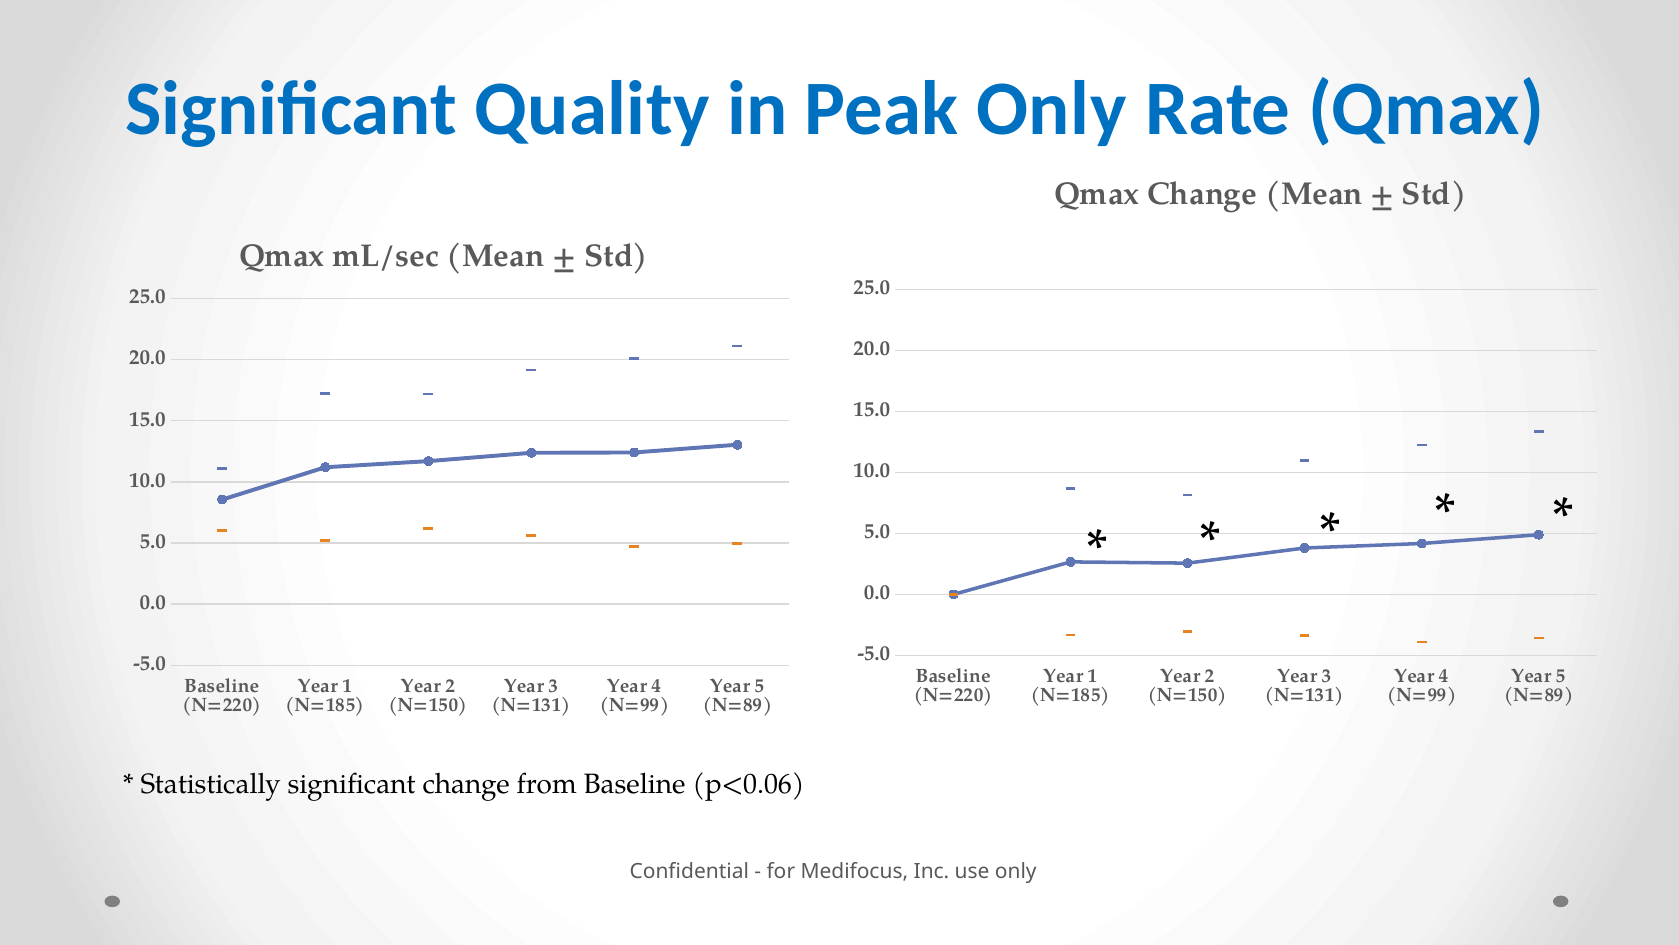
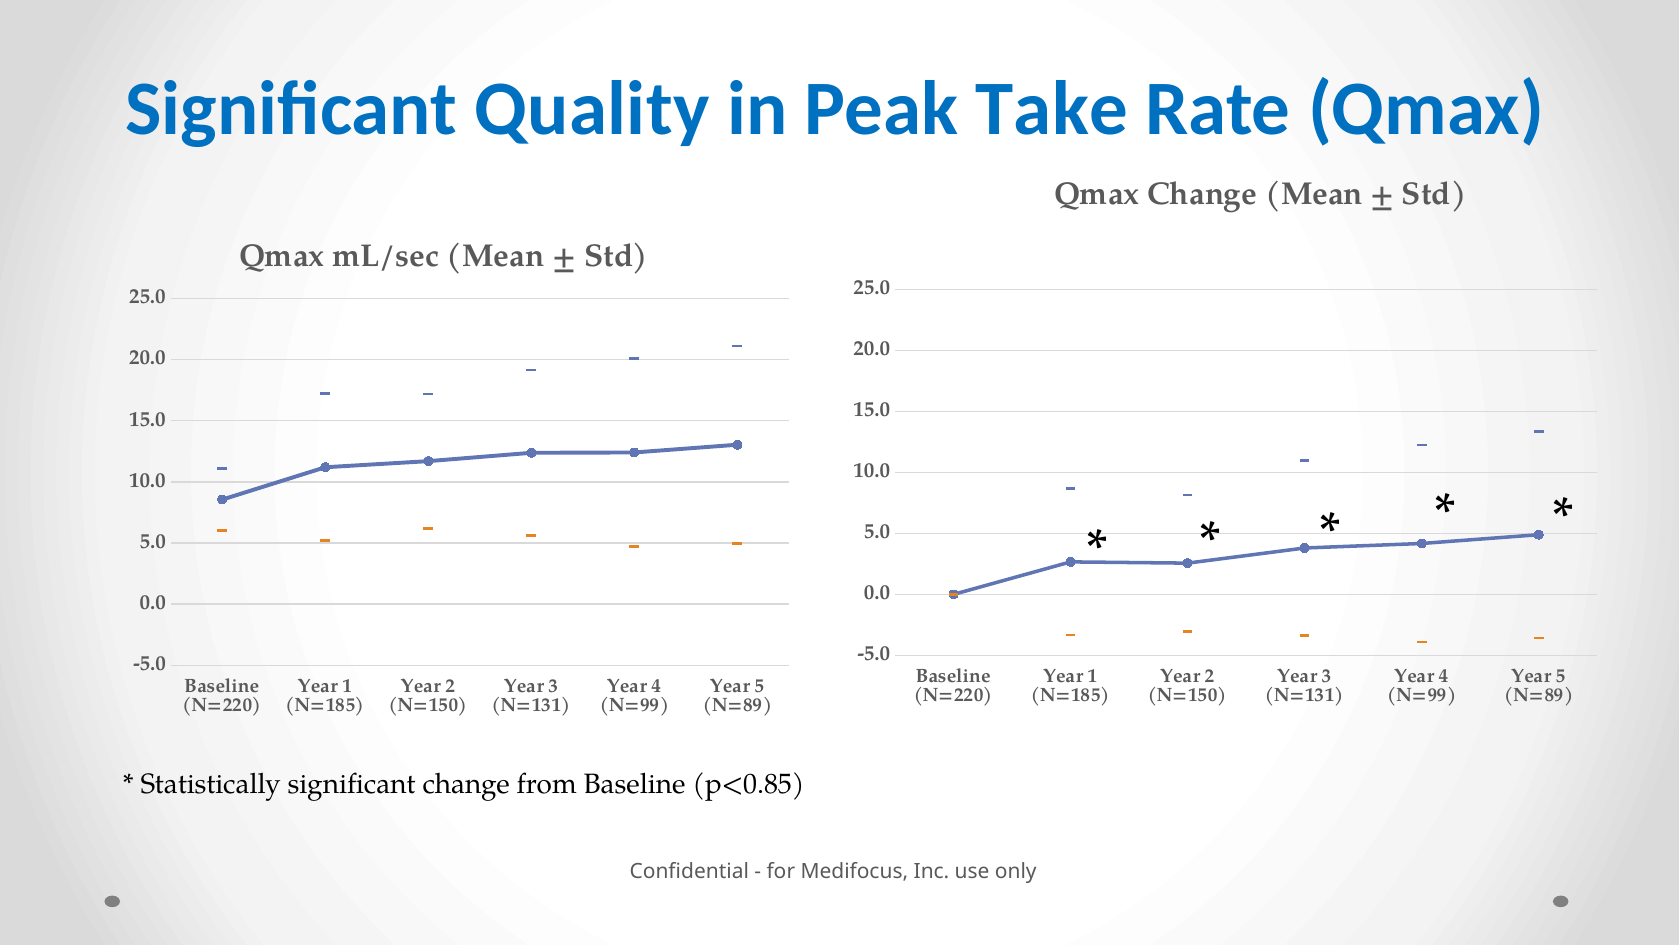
Peak Only: Only -> Take
p<0.06: p<0.06 -> p<0.85
